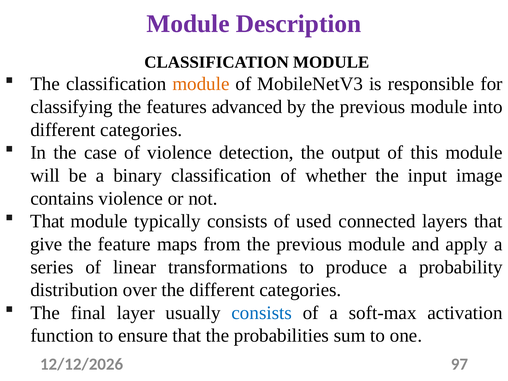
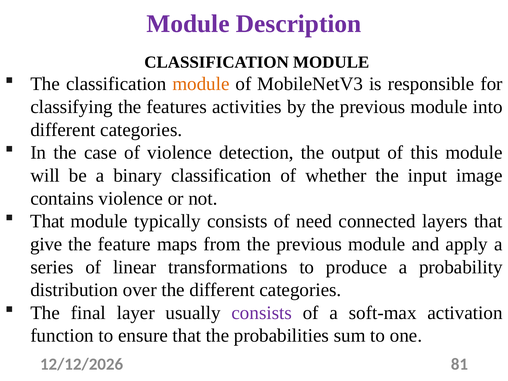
advanced: advanced -> activities
used: used -> need
consists at (262, 313) colour: blue -> purple
97: 97 -> 81
